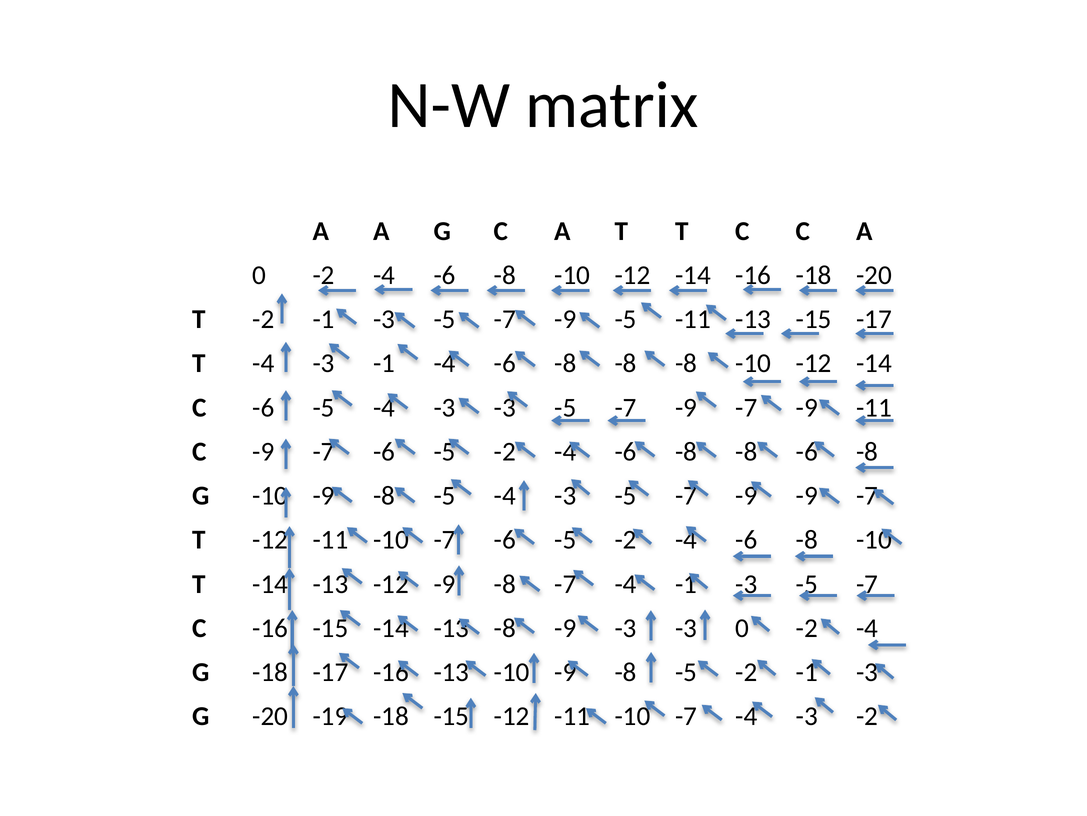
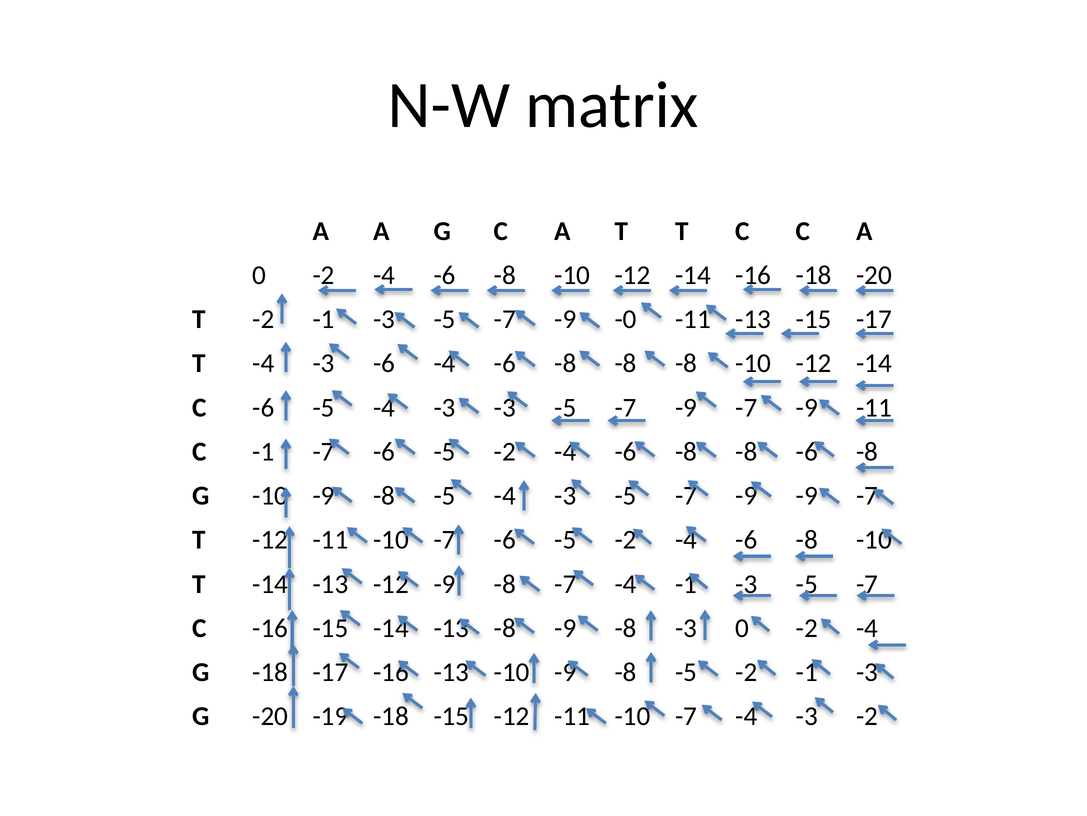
-9 -5: -5 -> -0
-1 at (384, 363): -1 -> -6
C -9: -9 -> -1
-3 at (626, 628): -3 -> -8
